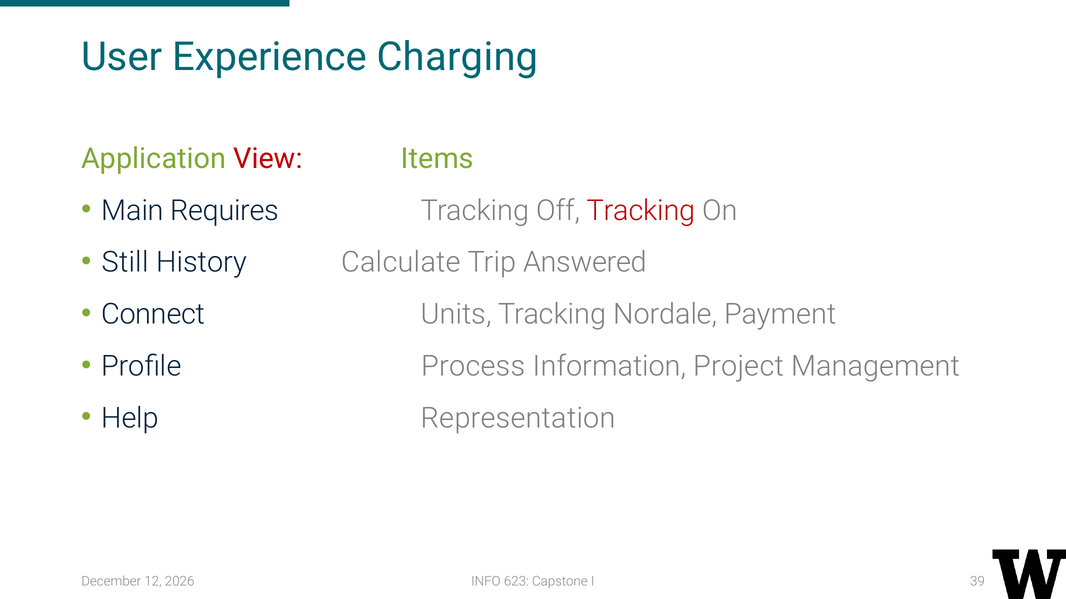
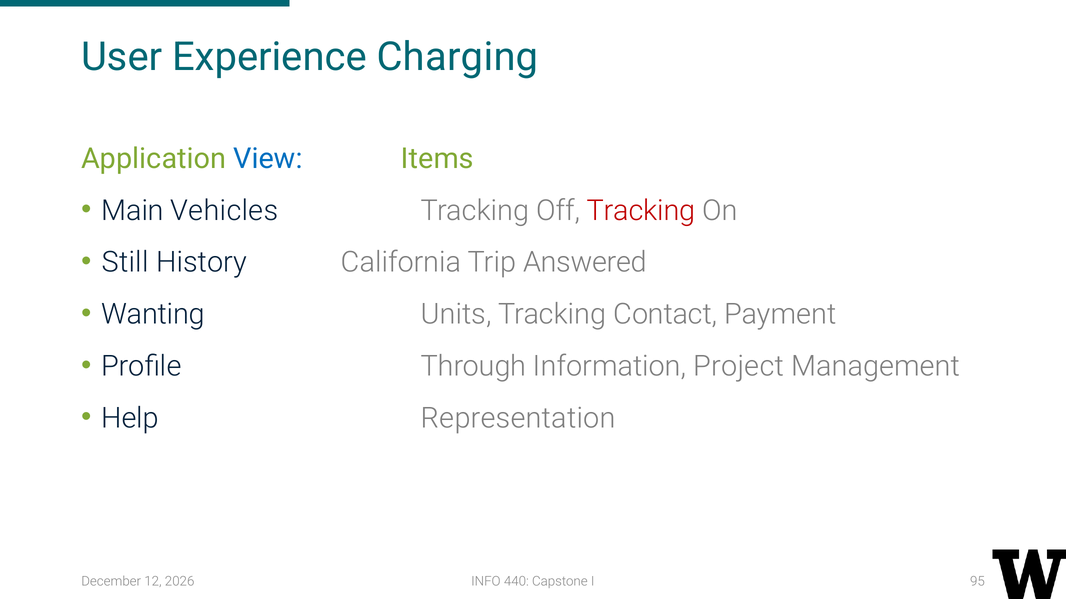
View colour: red -> blue
Requires: Requires -> Vehicles
Calculate: Calculate -> California
Connect: Connect -> Wanting
Nordale: Nordale -> Contact
Process: Process -> Through
623: 623 -> 440
39: 39 -> 95
